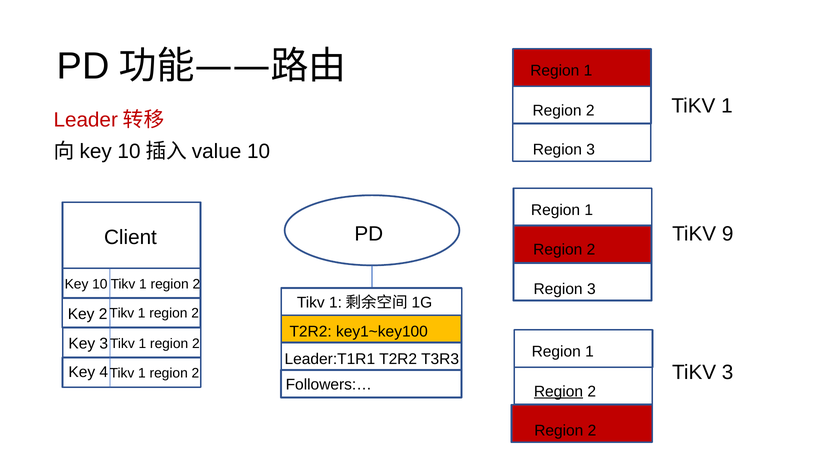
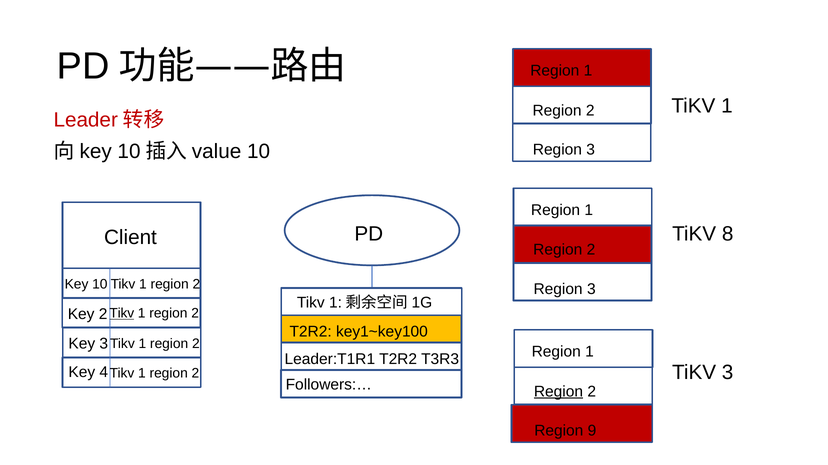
9: 9 -> 8
Tikv at (122, 314) underline: none -> present
2 at (592, 431): 2 -> 9
